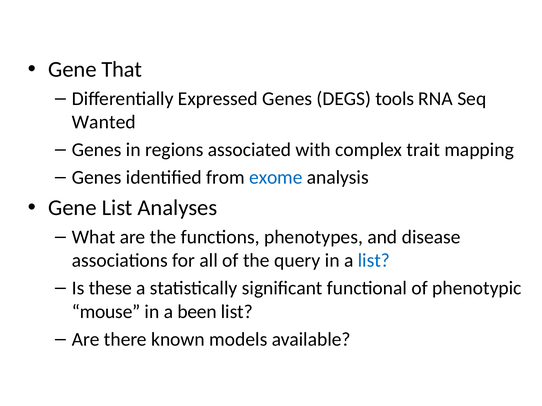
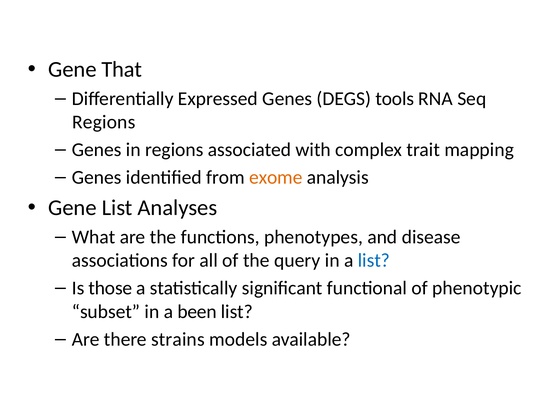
Wanted at (104, 122): Wanted -> Regions
exome colour: blue -> orange
these: these -> those
mouse: mouse -> subset
known: known -> strains
